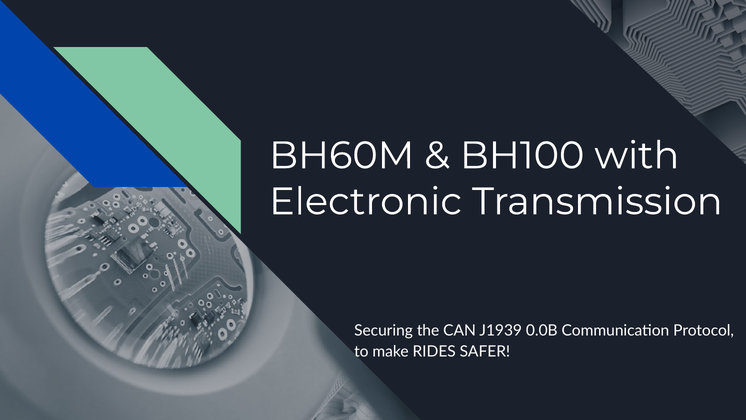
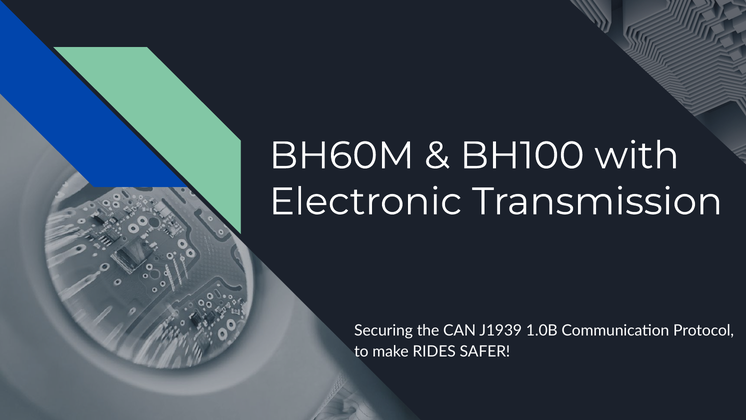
0.0B: 0.0B -> 1.0B
